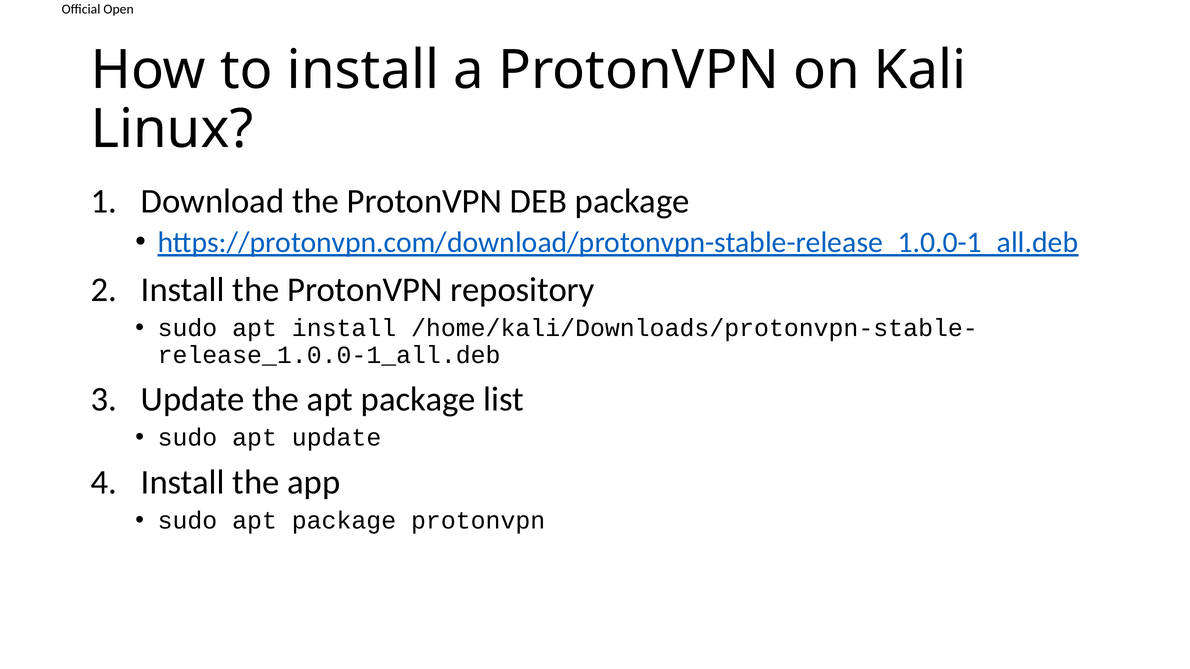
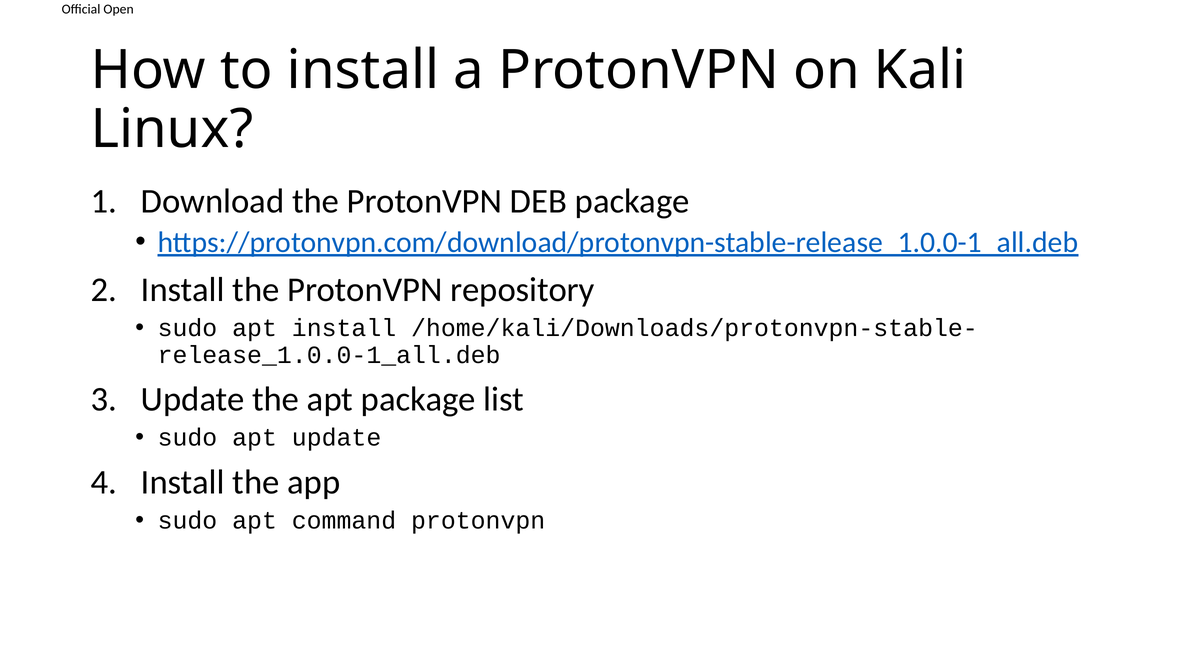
sudo apt package: package -> command
